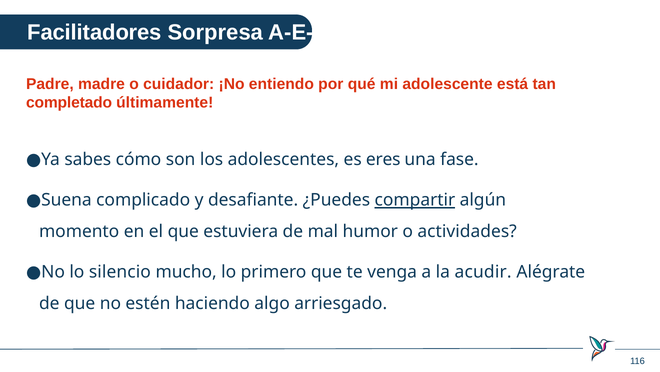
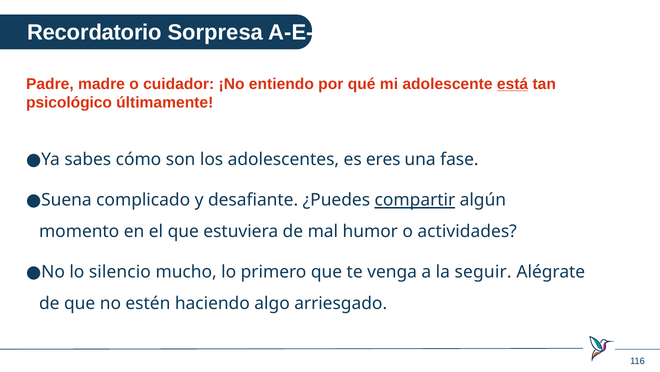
Facilitadores: Facilitadores -> Recordatorio
está underline: none -> present
completado: completado -> psicológico
acudir: acudir -> seguir
